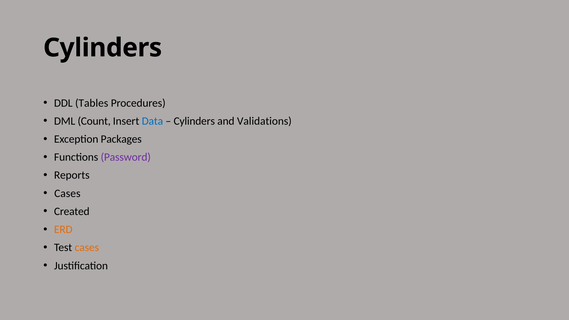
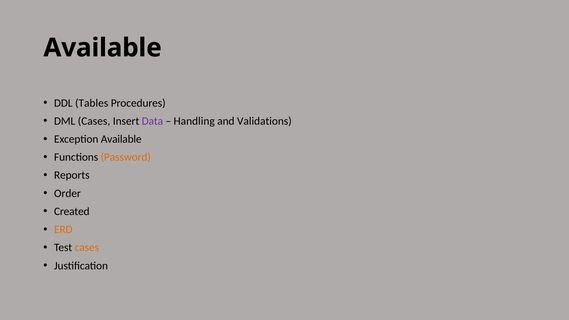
Cylinders at (103, 48): Cylinders -> Available
DML Count: Count -> Cases
Data colour: blue -> purple
Cylinders at (194, 121): Cylinders -> Handling
Exception Packages: Packages -> Available
Password colour: purple -> orange
Cases at (67, 193): Cases -> Order
